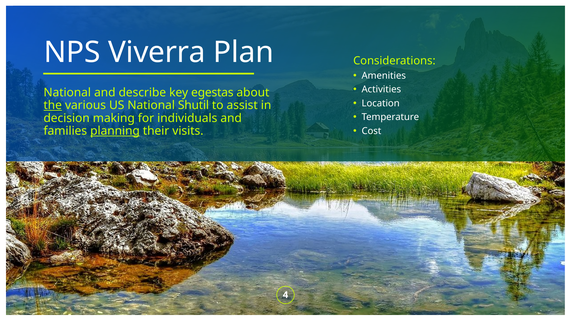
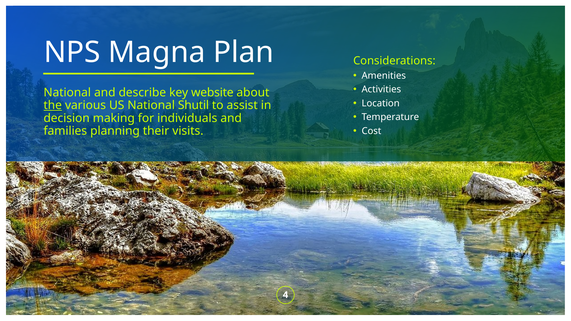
Viverra: Viverra -> Magna
egestas: egestas -> website
planning underline: present -> none
